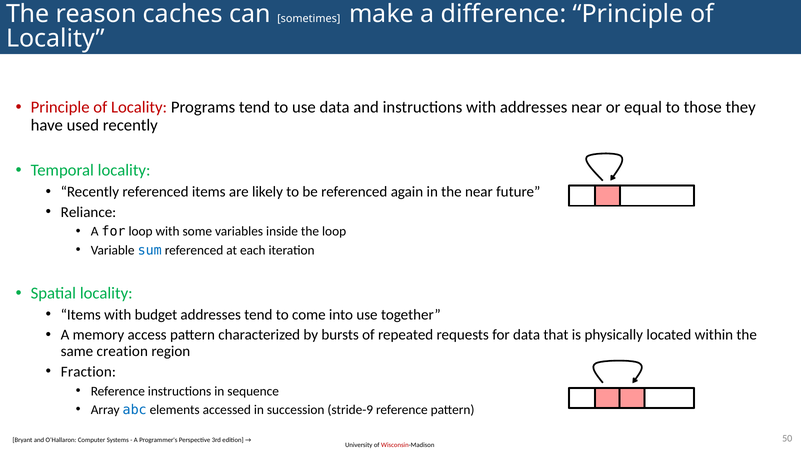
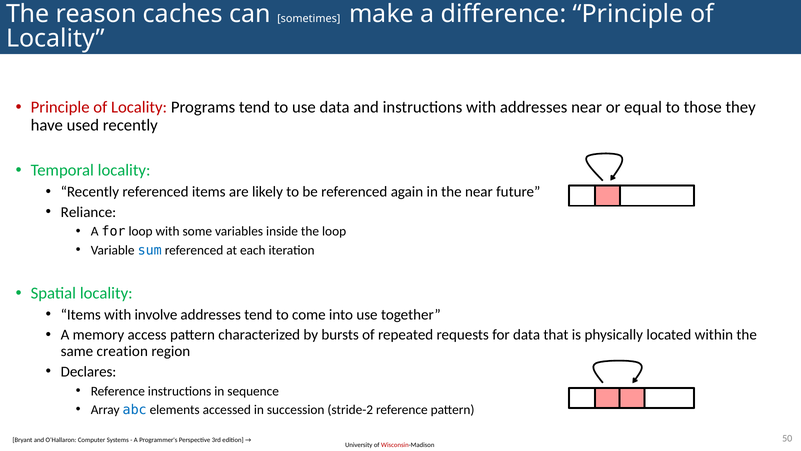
budget: budget -> involve
Fraction: Fraction -> Declares
stride-9: stride-9 -> stride-2
